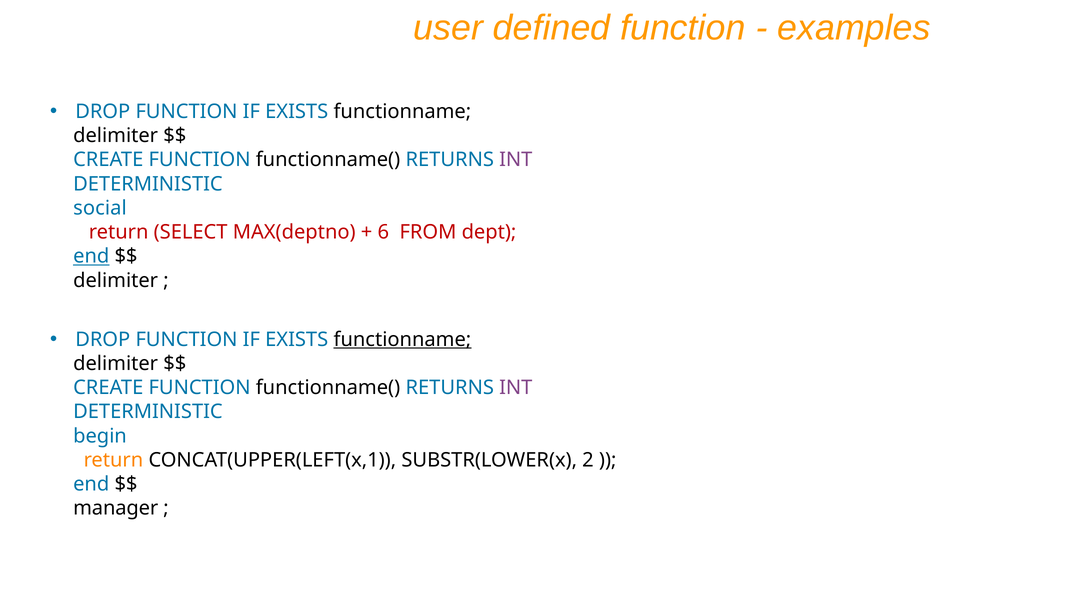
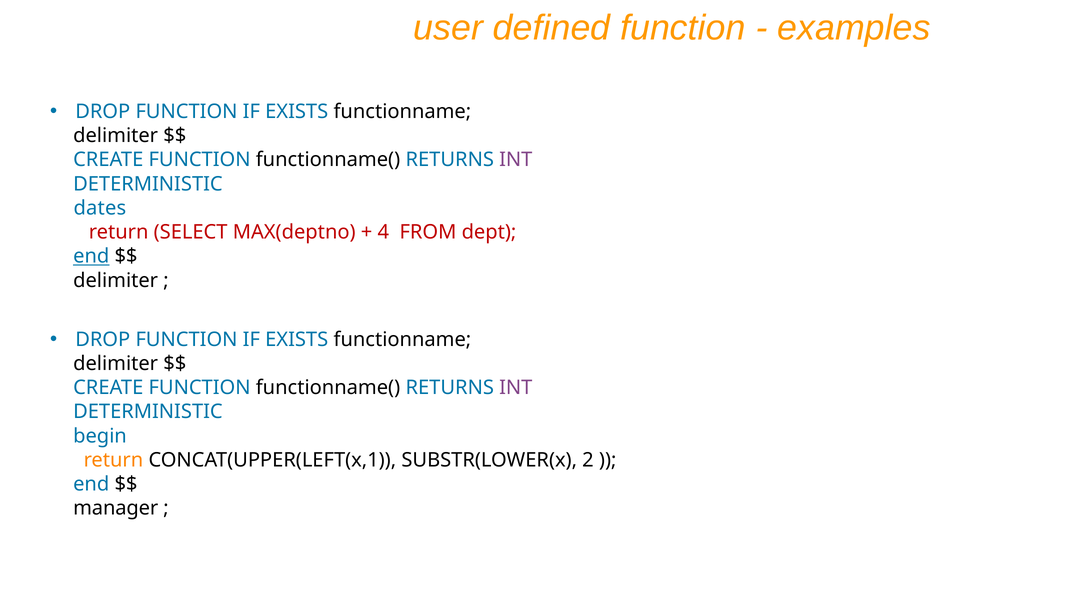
social: social -> dates
6: 6 -> 4
functionname at (402, 340) underline: present -> none
